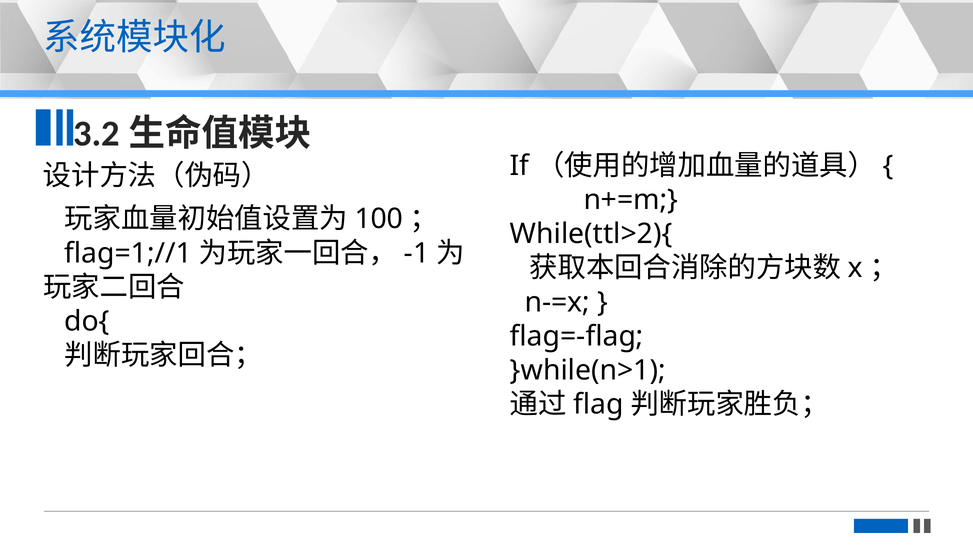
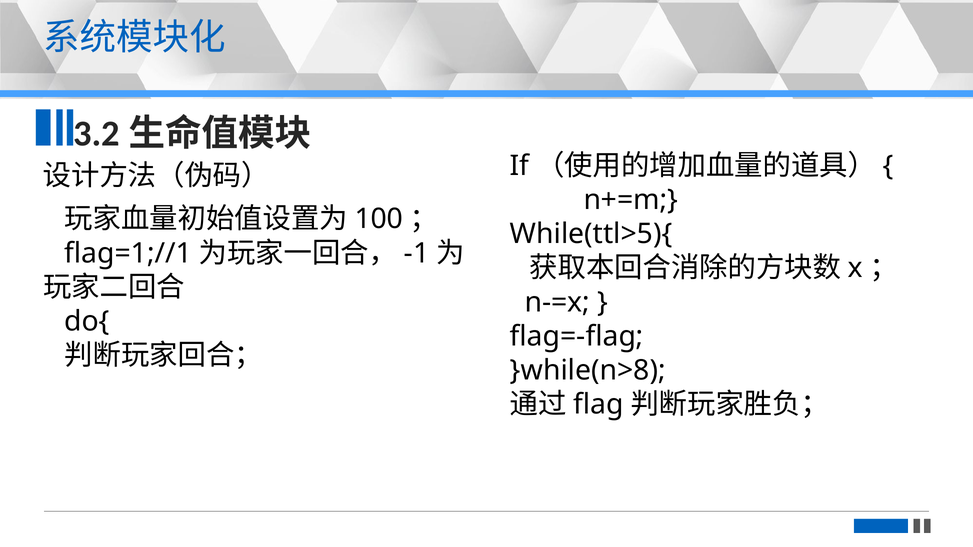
While(ttl>2){: While(ttl>2){ -> While(ttl>5){
}while(n>1: }while(n>1 -> }while(n>8
